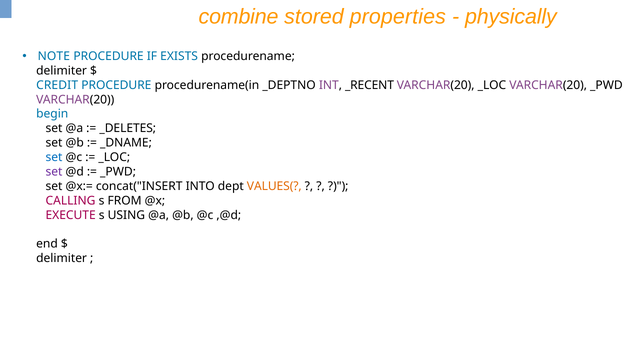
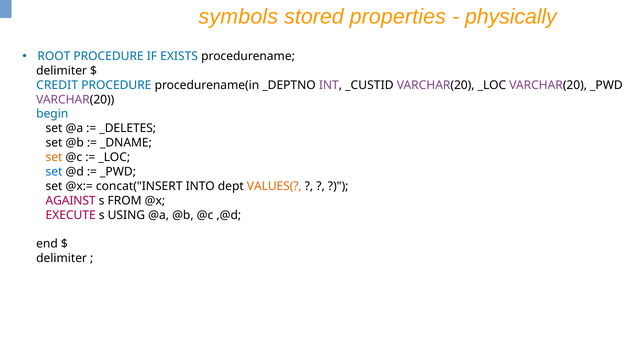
combine: combine -> symbols
NOTE: NOTE -> ROOT
_RECENT: _RECENT -> _CUSTID
set at (54, 157) colour: blue -> orange
set at (54, 172) colour: purple -> blue
CALLING: CALLING -> AGAINST
